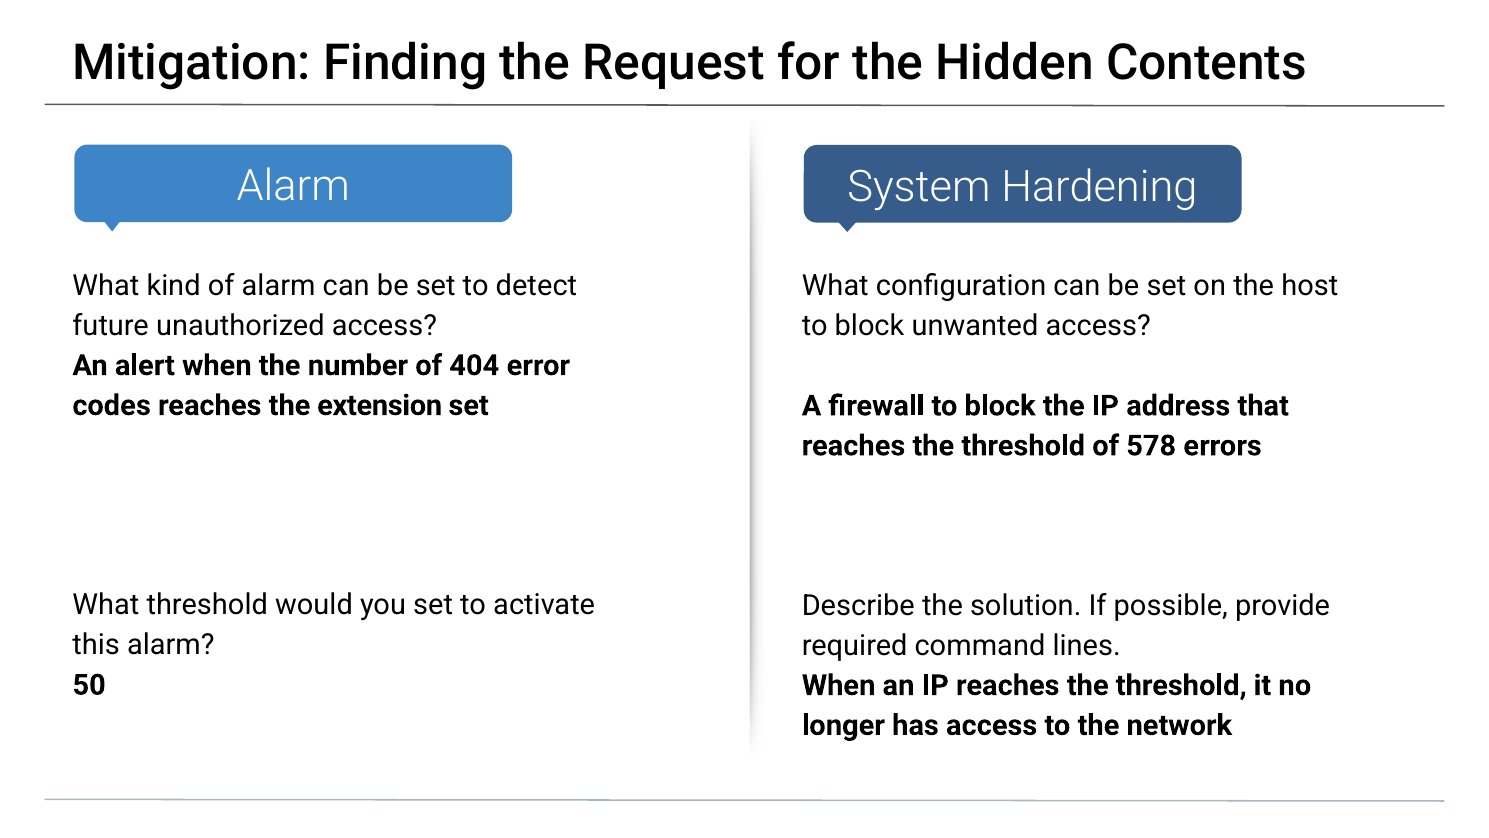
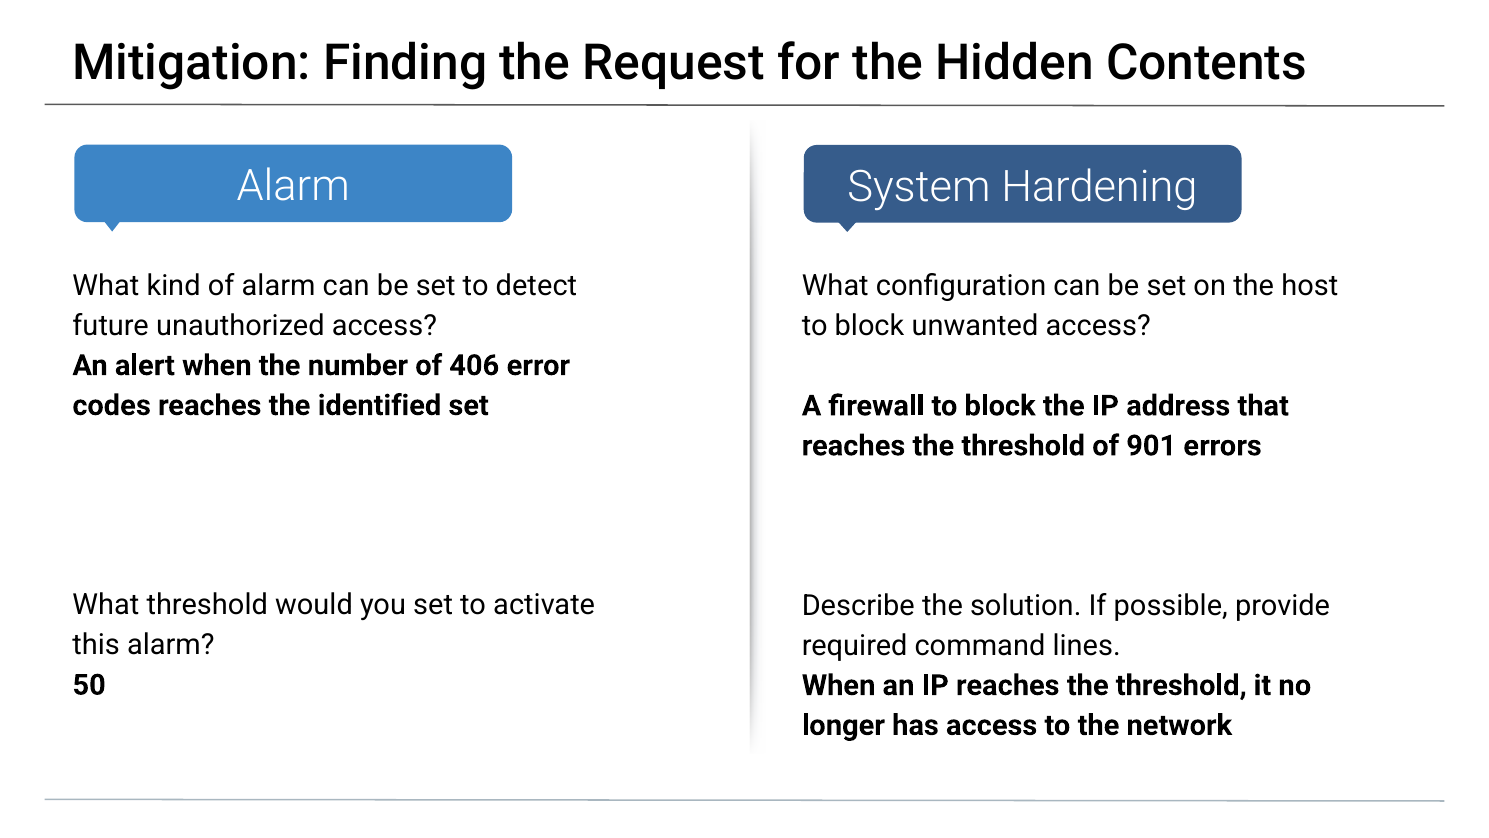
404: 404 -> 406
extension: extension -> identified
578: 578 -> 901
